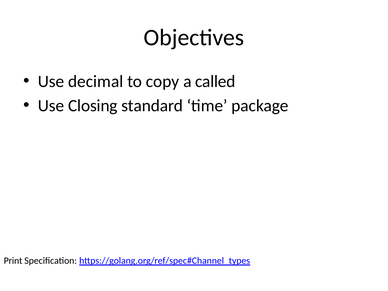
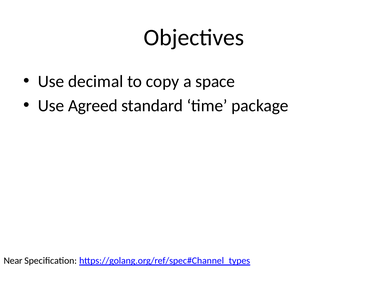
called: called -> space
Closing: Closing -> Agreed
Print: Print -> Near
